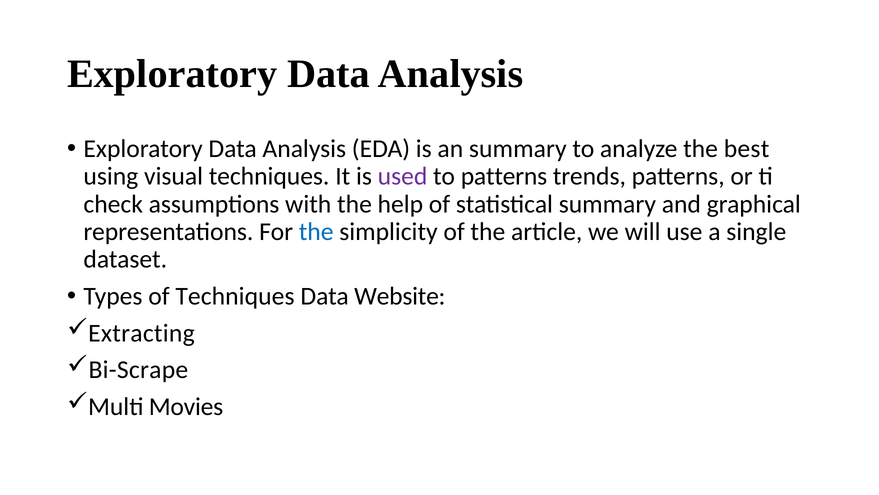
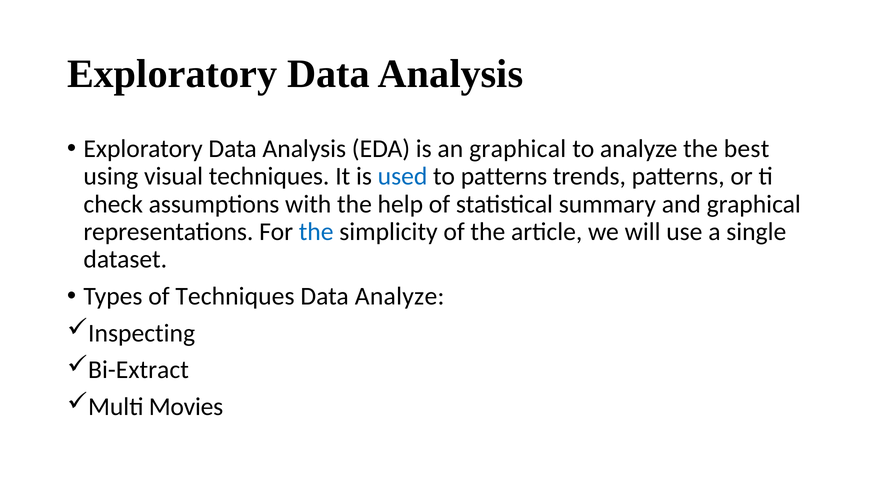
an summary: summary -> graphical
used colour: purple -> blue
Data Website: Website -> Analyze
Extracting: Extracting -> Inspecting
Bi-Scrape: Bi-Scrape -> Bi-Extract
